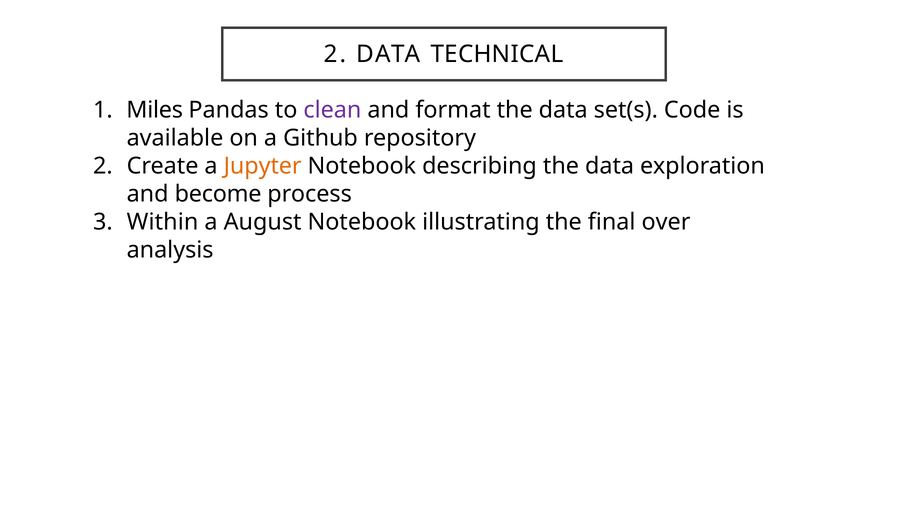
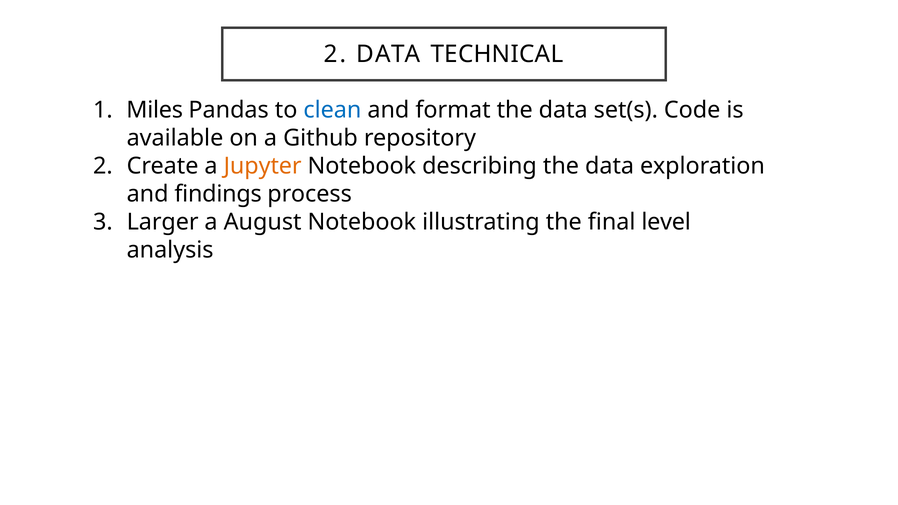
clean colour: purple -> blue
become: become -> findings
Within: Within -> Larger
over: over -> level
